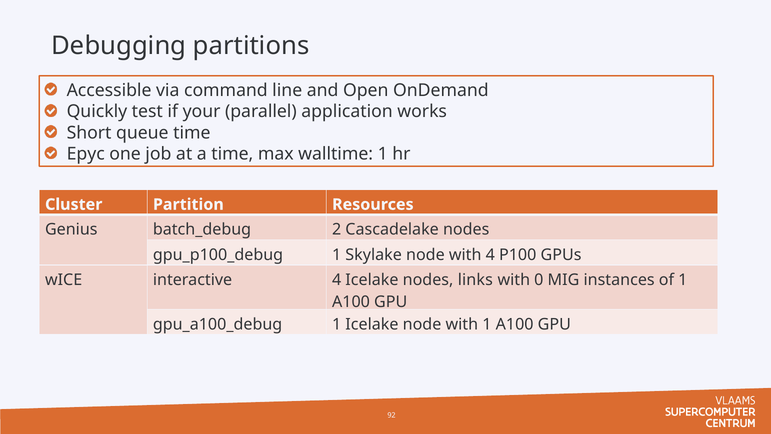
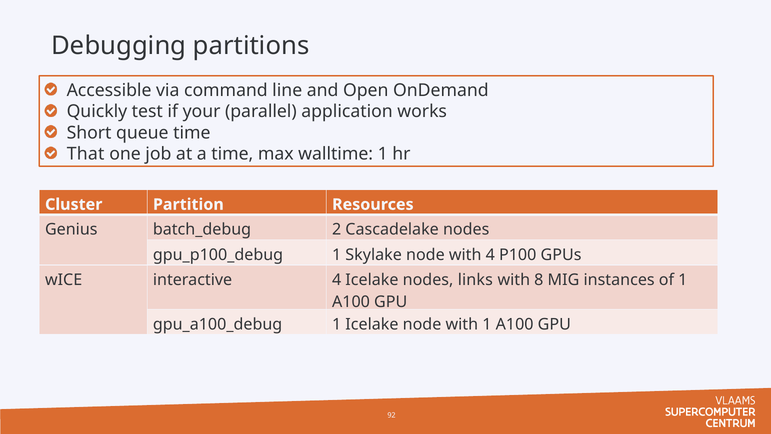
Epyc: Epyc -> That
0: 0 -> 8
